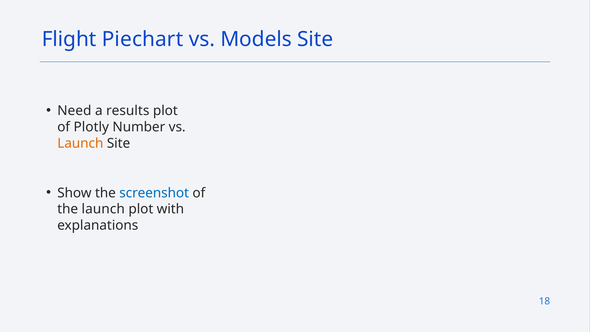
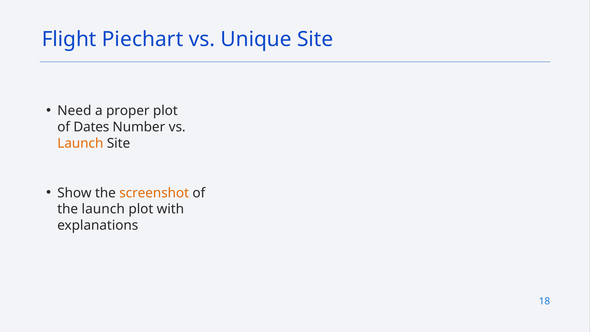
Models: Models -> Unique
results: results -> proper
Plotly: Plotly -> Dates
screenshot colour: blue -> orange
